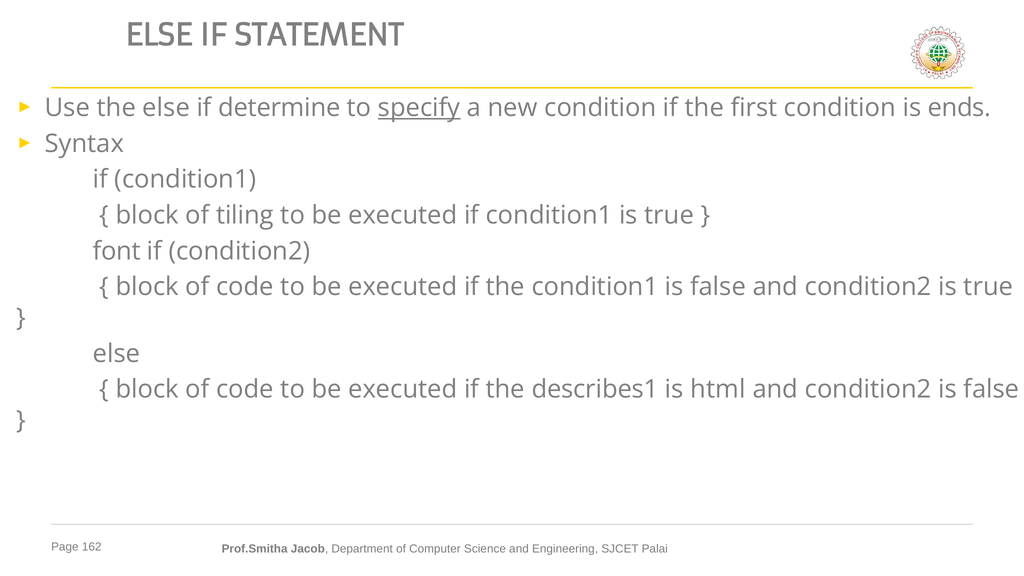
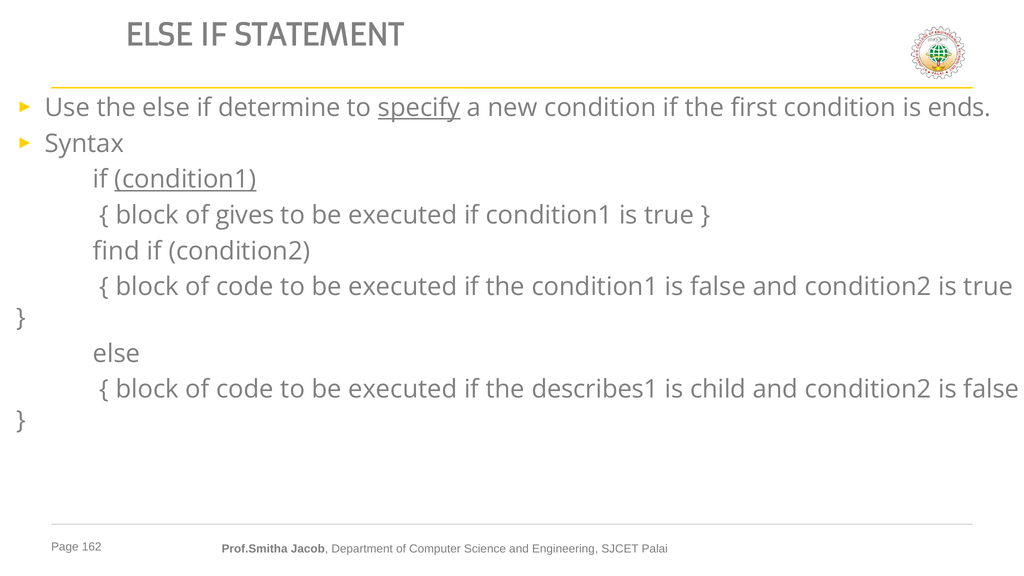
condition1 at (185, 180) underline: none -> present
tiling: tiling -> gives
font: font -> find
html: html -> child
